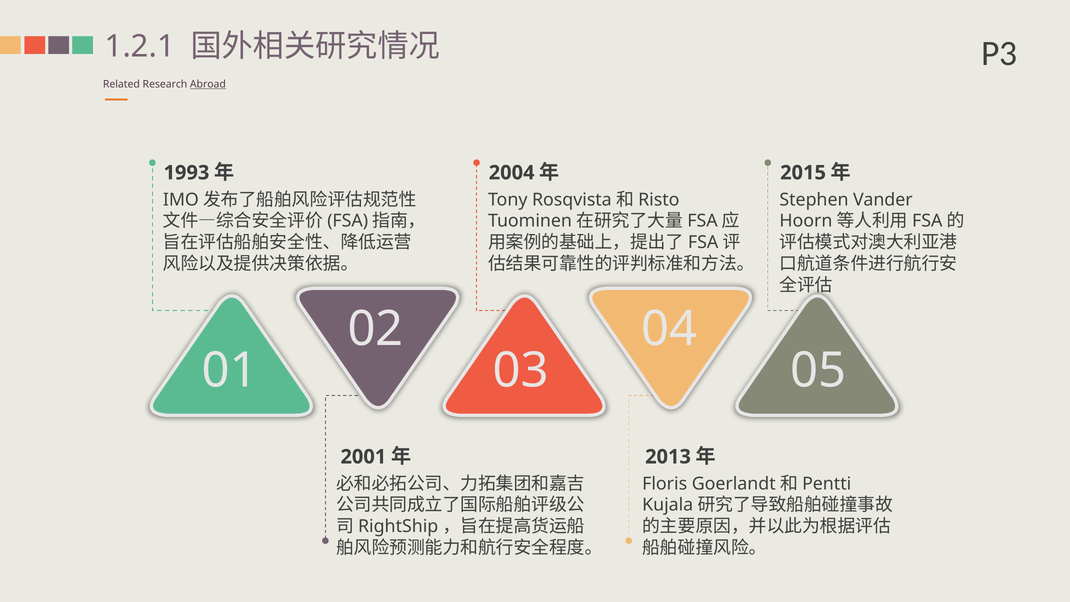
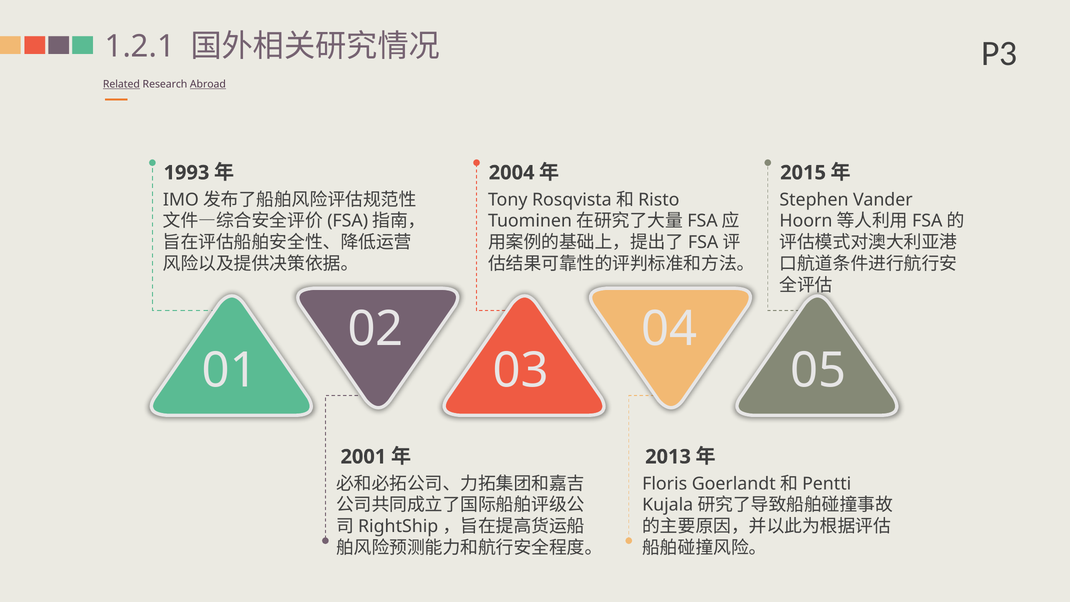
Related underline: none -> present
